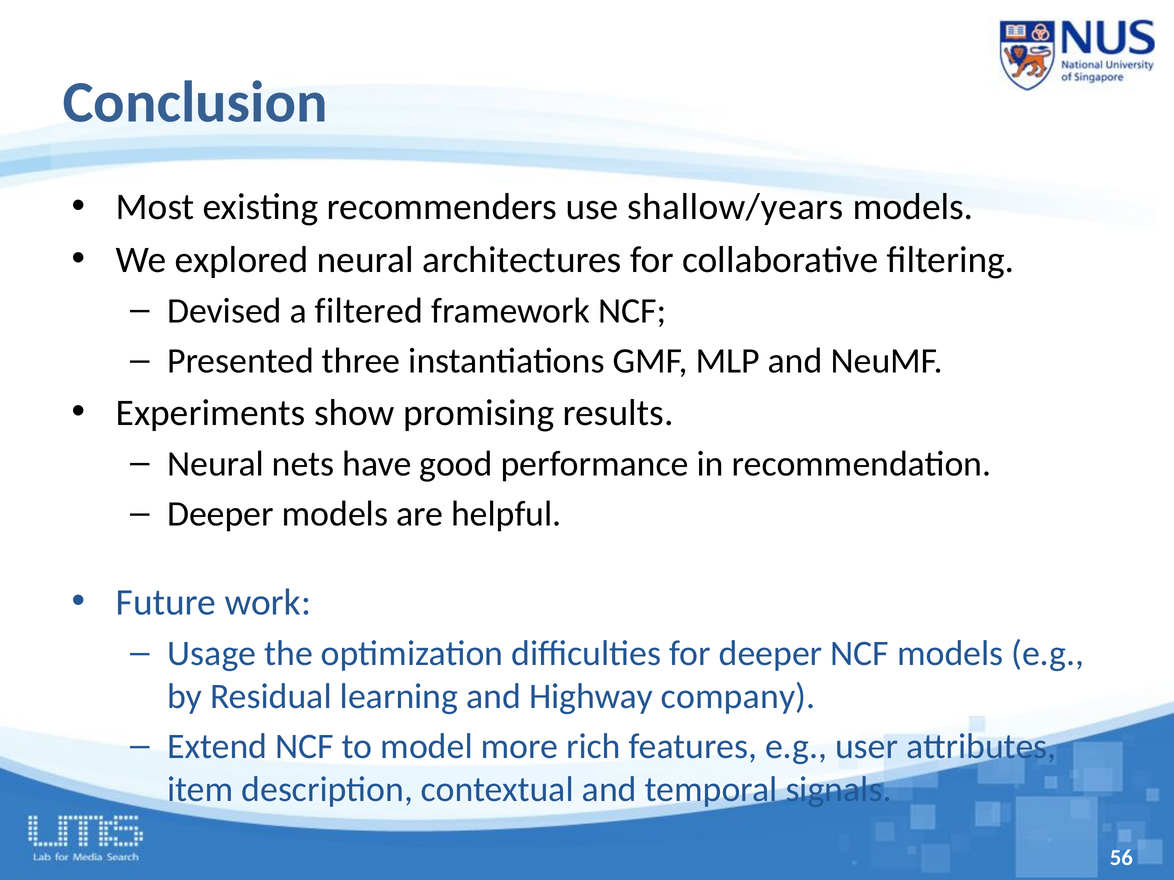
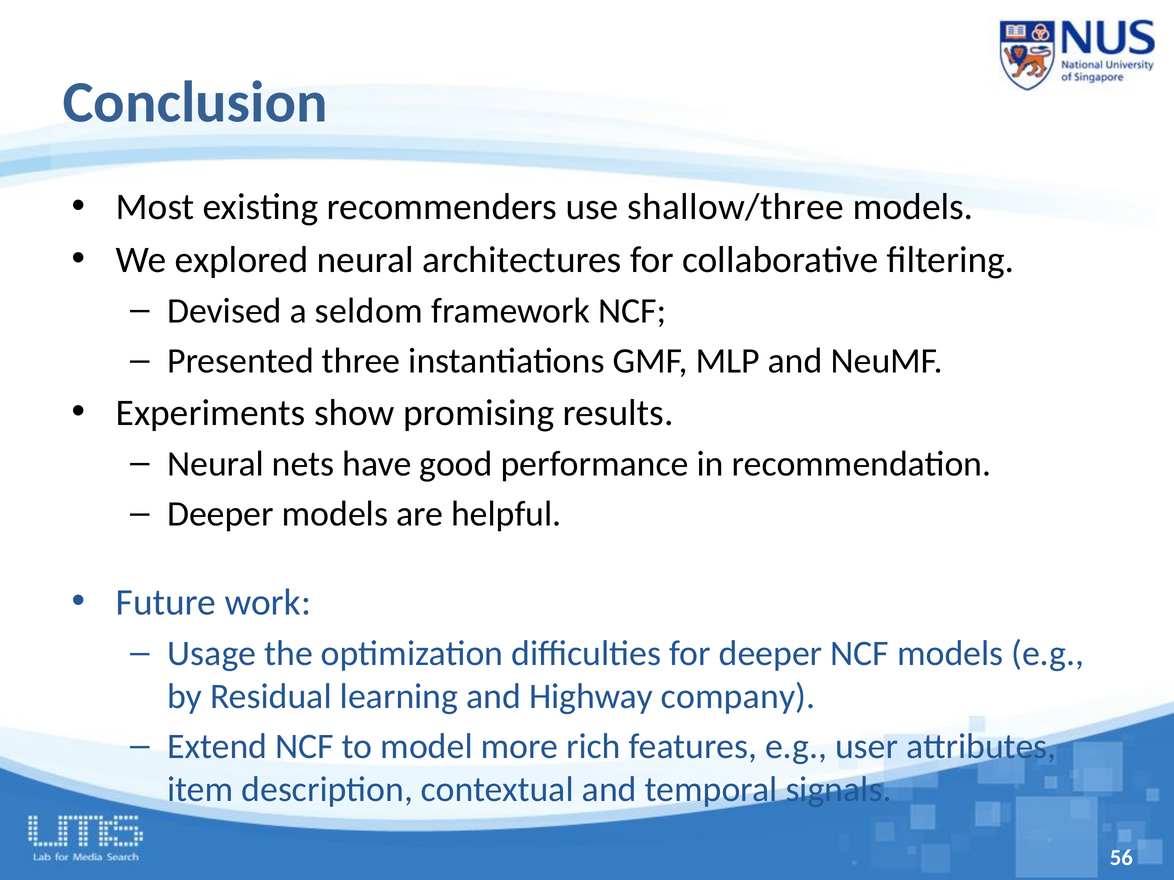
shallow/years: shallow/years -> shallow/three
filtered: filtered -> seldom
